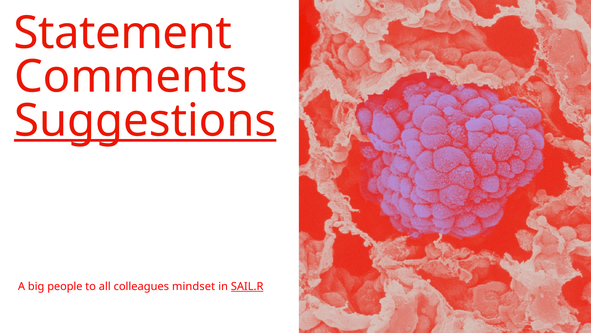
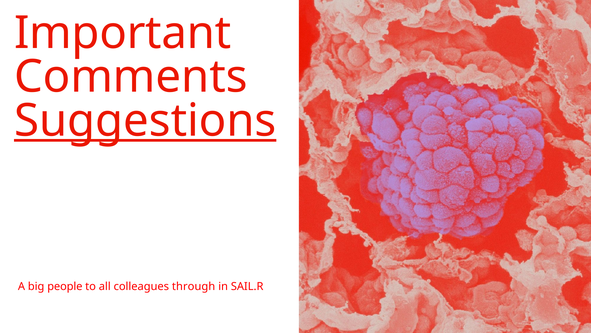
Statement: Statement -> Important
mindset: mindset -> through
SAIL.R underline: present -> none
